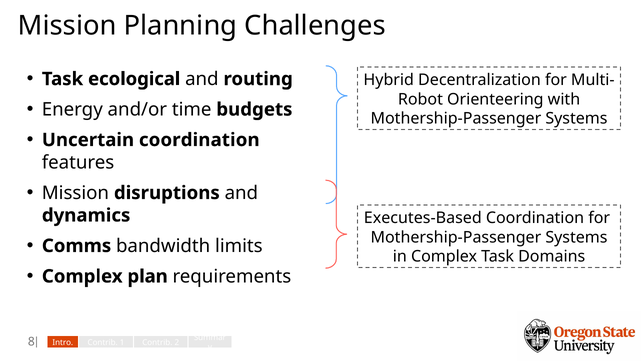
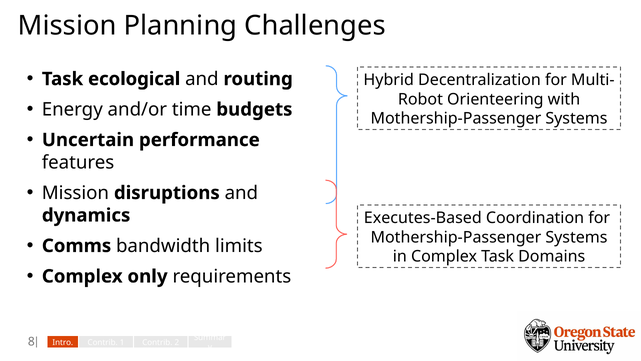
Uncertain coordination: coordination -> performance
plan: plan -> only
